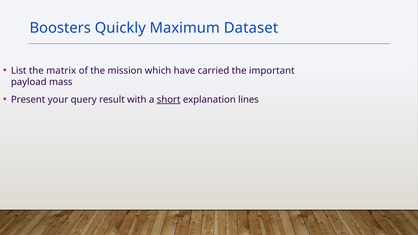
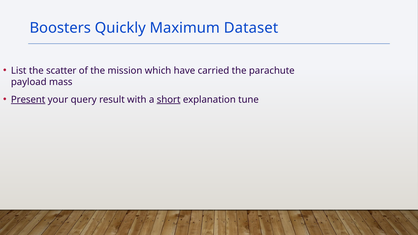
matrix: matrix -> scatter
important: important -> parachute
Present underline: none -> present
lines: lines -> tune
